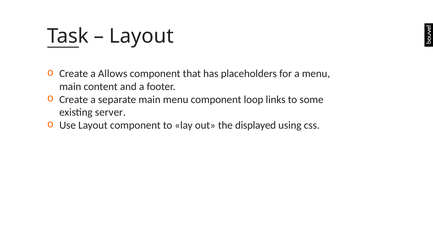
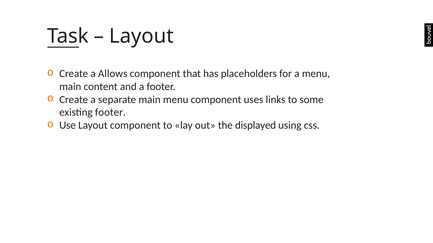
loop: loop -> uses
existing server: server -> footer
